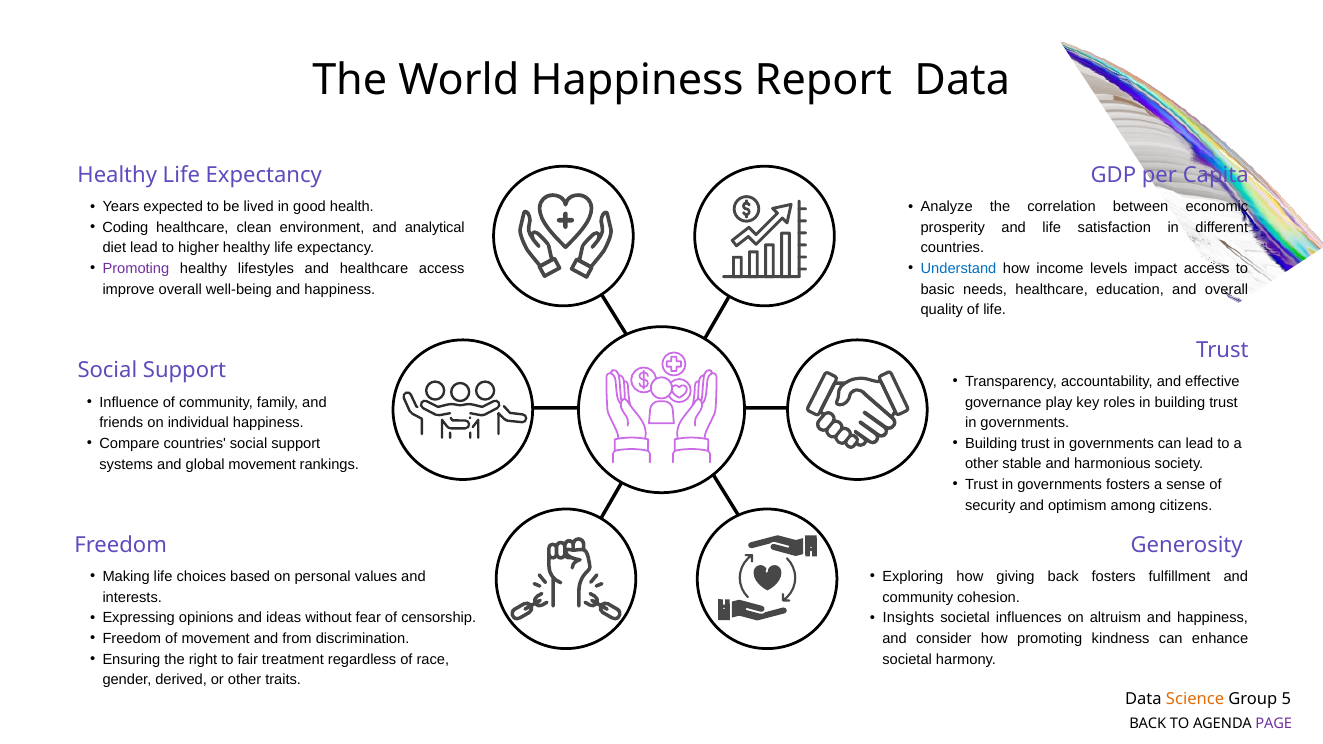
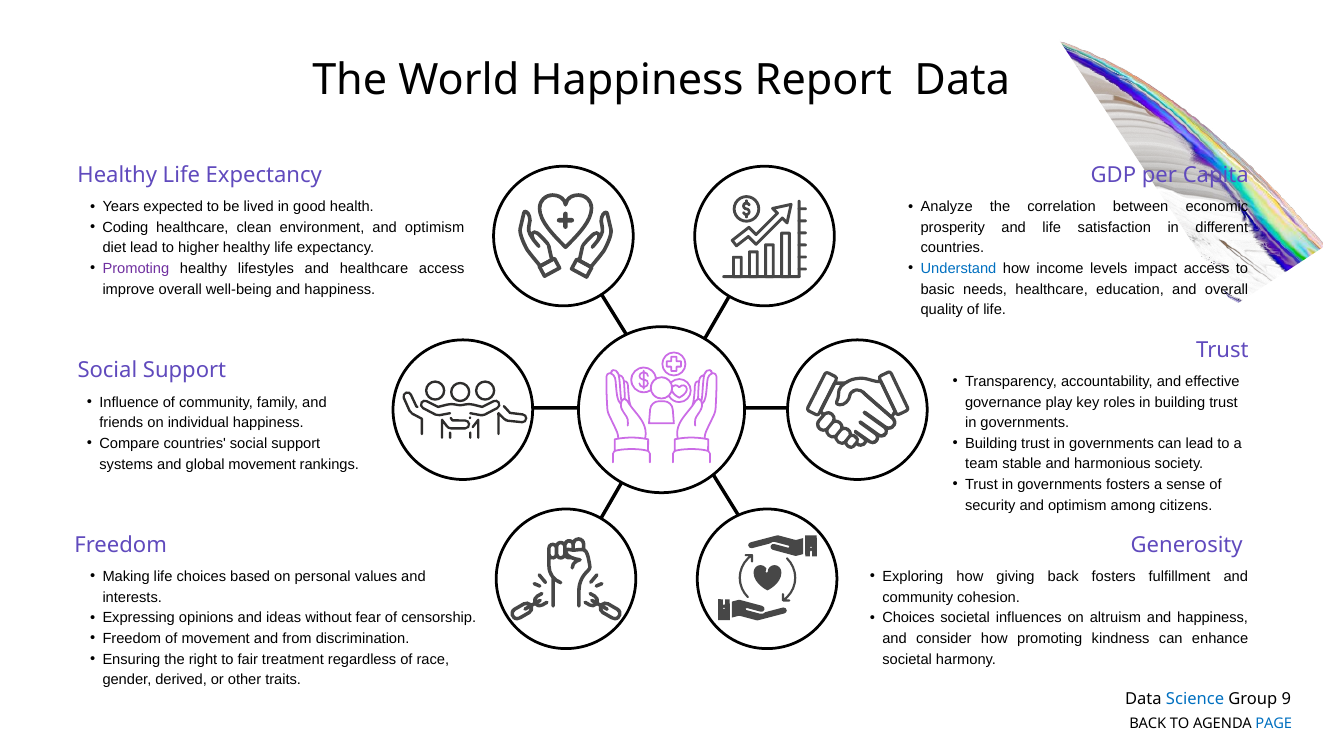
environment and analytical: analytical -> optimism
other at (982, 464): other -> team
Insights at (908, 618): Insights -> Choices
Science colour: orange -> blue
5: 5 -> 9
PAGE colour: purple -> blue
